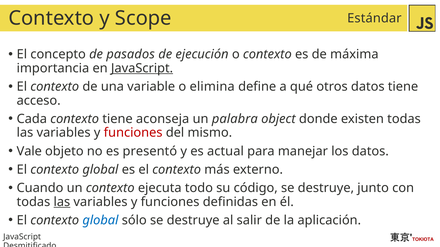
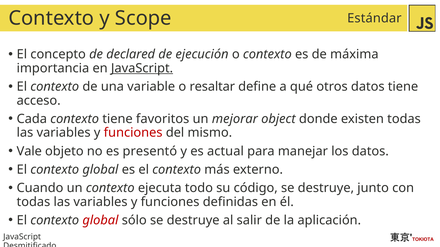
pasados: pasados -> declared
elimina: elimina -> resaltar
aconseja: aconseja -> favoritos
palabra: palabra -> mejorar
las at (62, 202) underline: present -> none
global at (100, 221) colour: blue -> red
